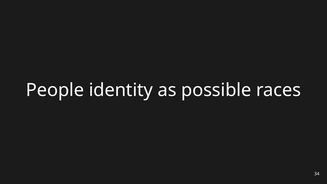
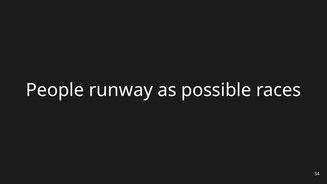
identity: identity -> runway
